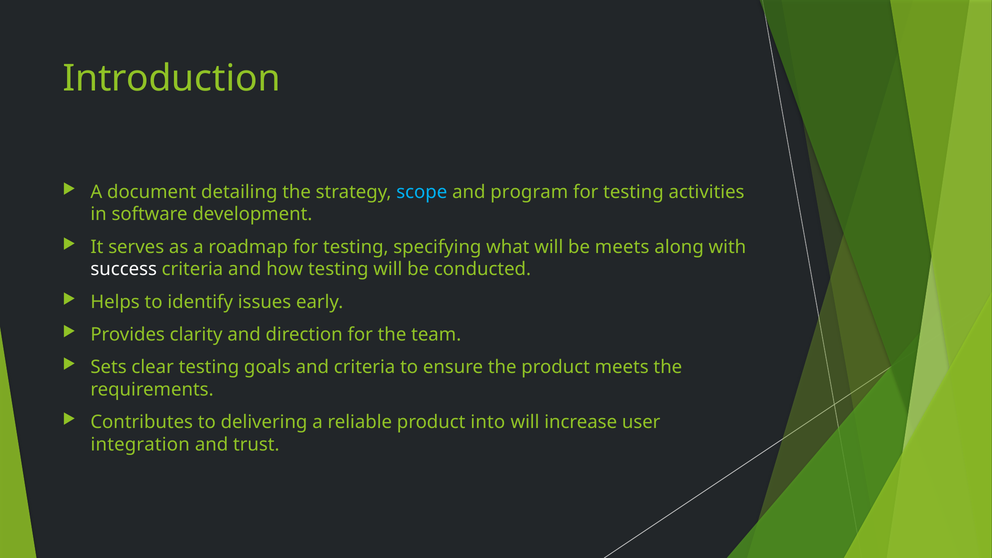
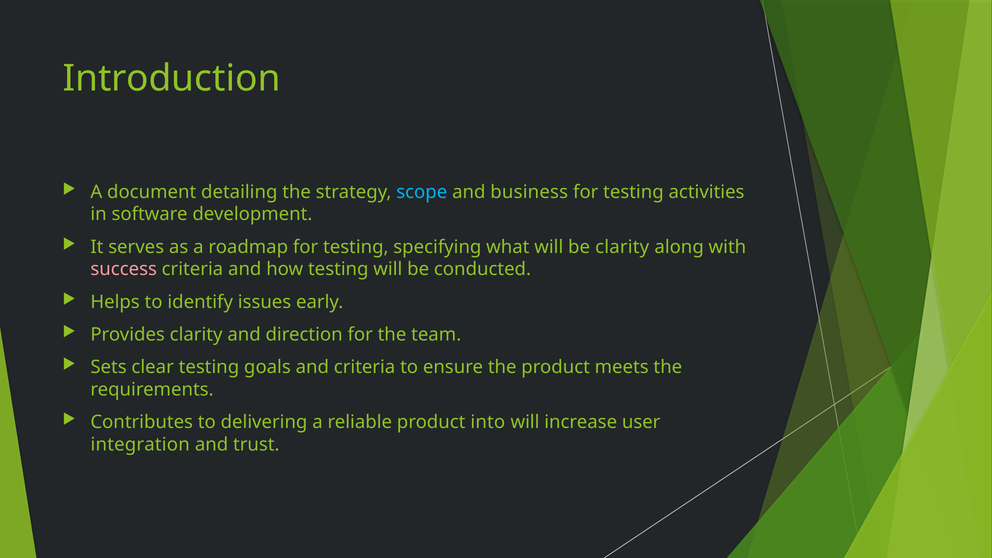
program: program -> business
be meets: meets -> clarity
success colour: white -> pink
